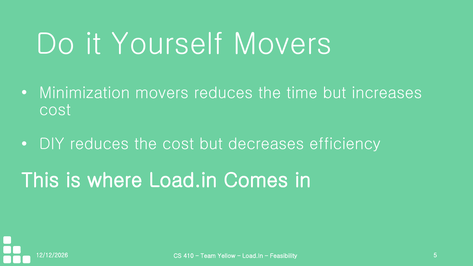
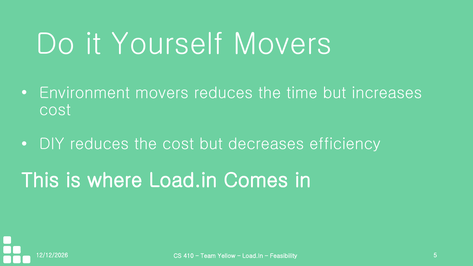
Minimization: Minimization -> Environment
